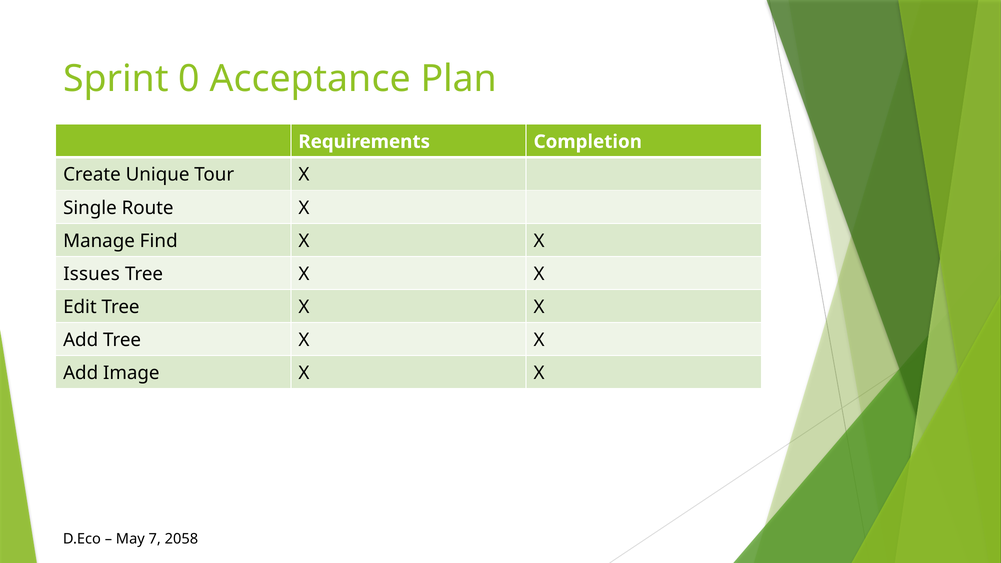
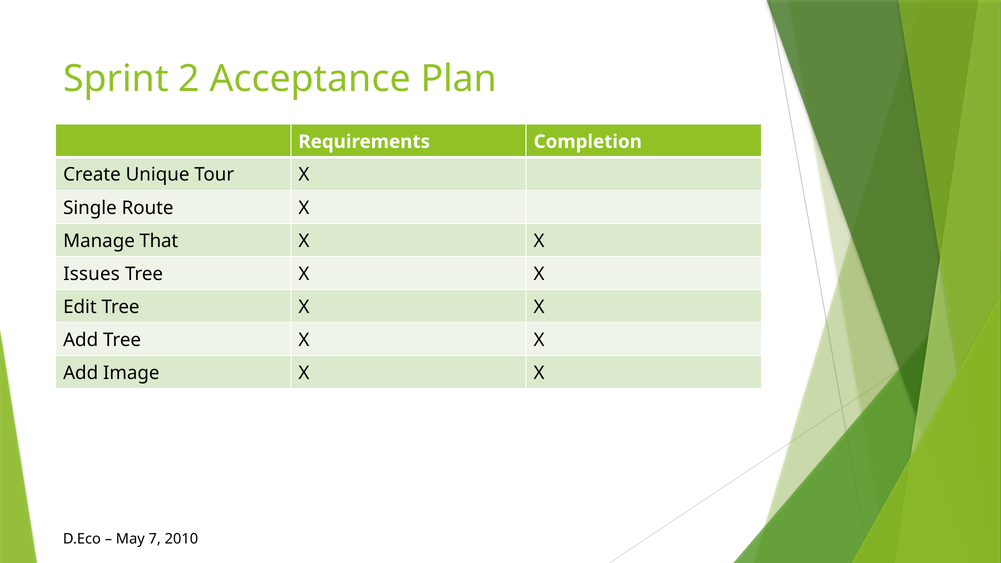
0: 0 -> 2
Find: Find -> That
2058: 2058 -> 2010
